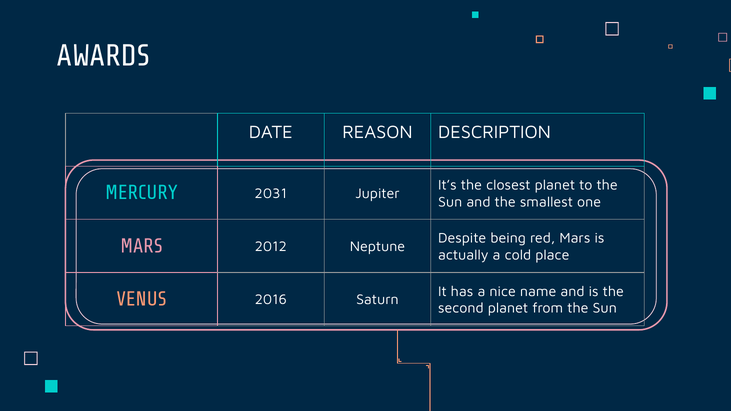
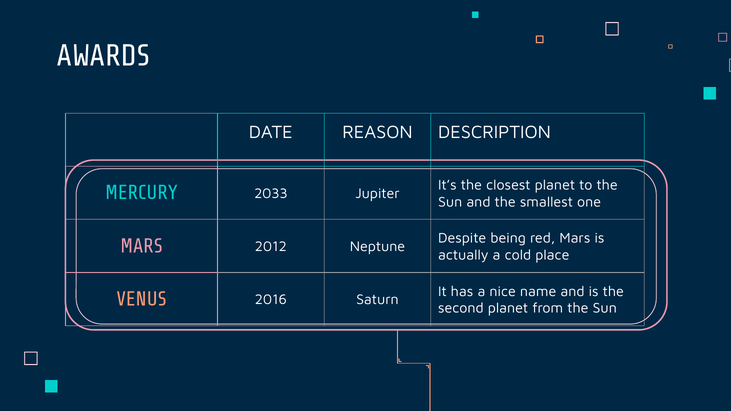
2031: 2031 -> 2033
